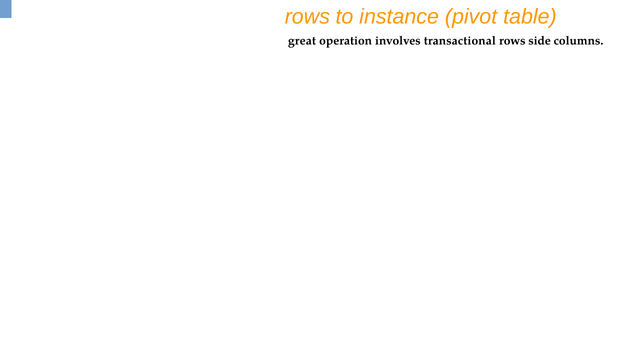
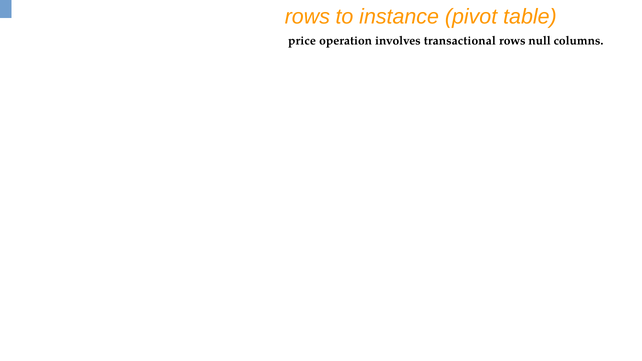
great: great -> price
side: side -> null
